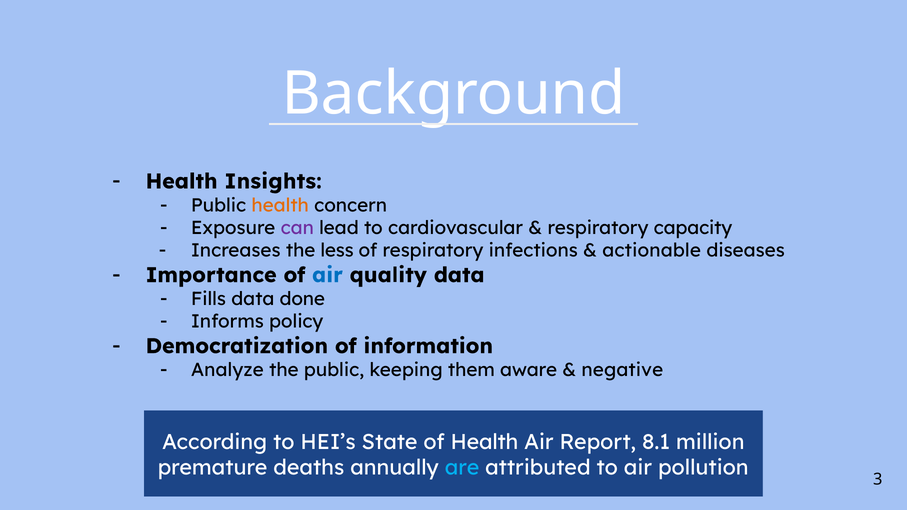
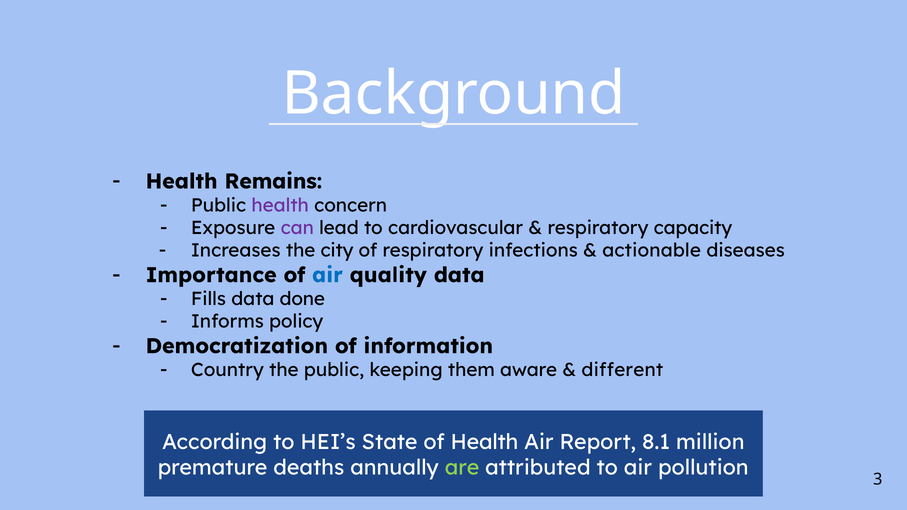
Insights: Insights -> Remains
health at (280, 205) colour: orange -> purple
less: less -> city
Analyze: Analyze -> Country
negative: negative -> different
are colour: light blue -> light green
